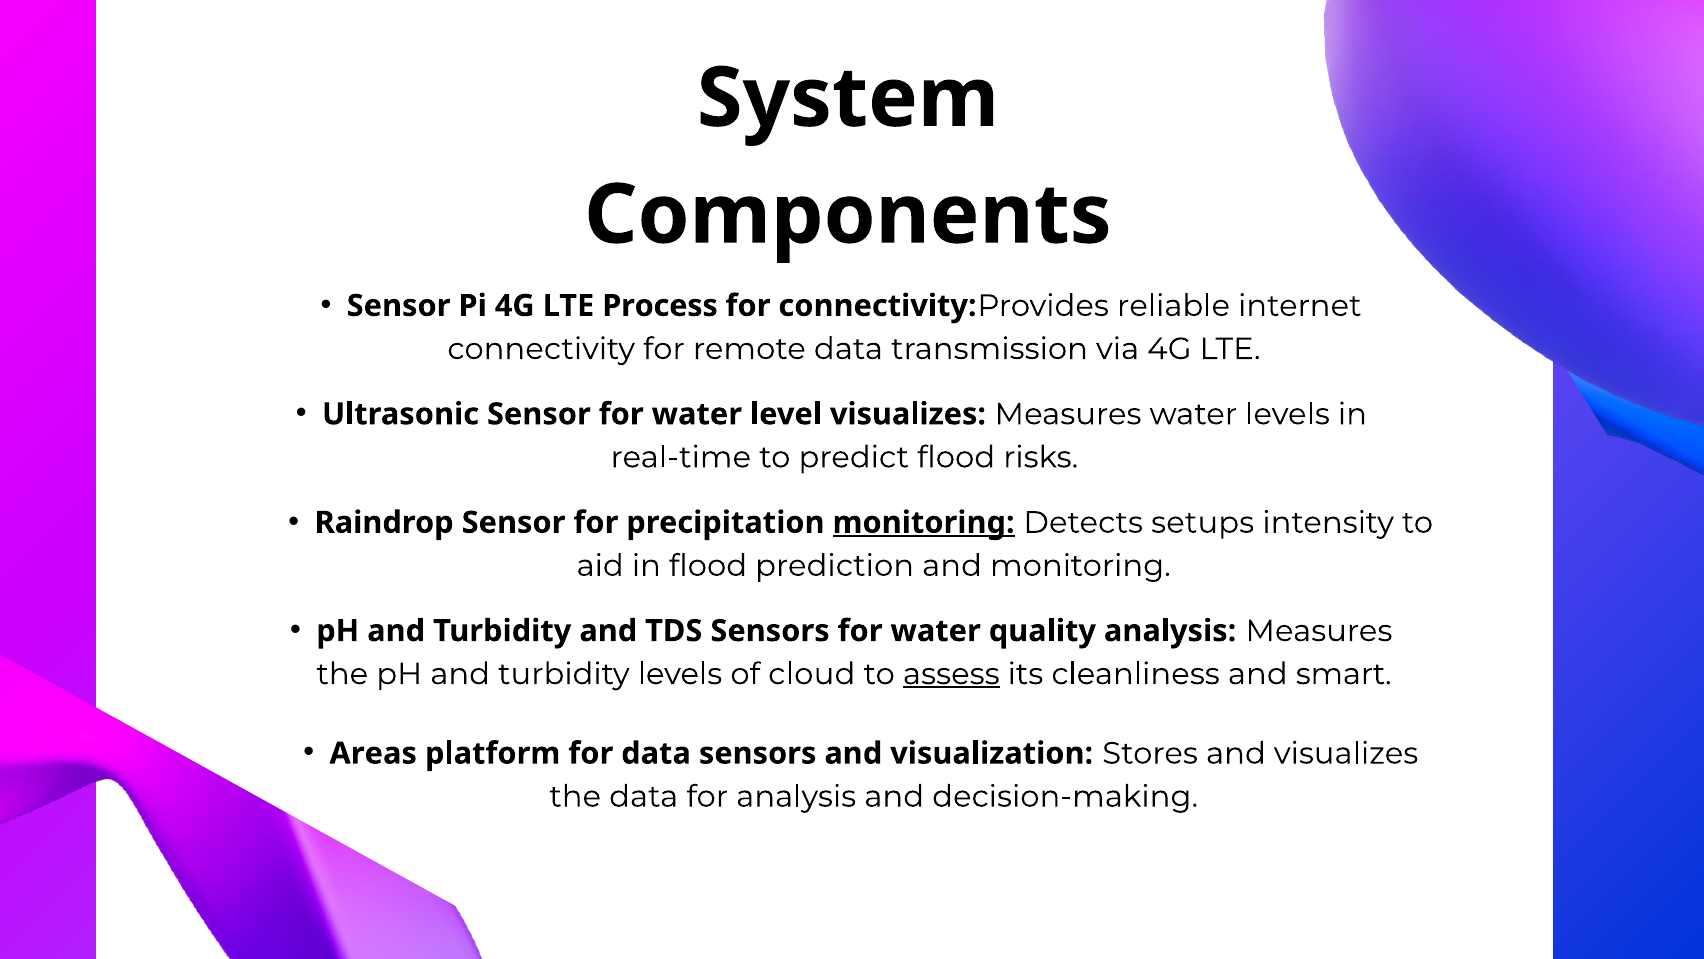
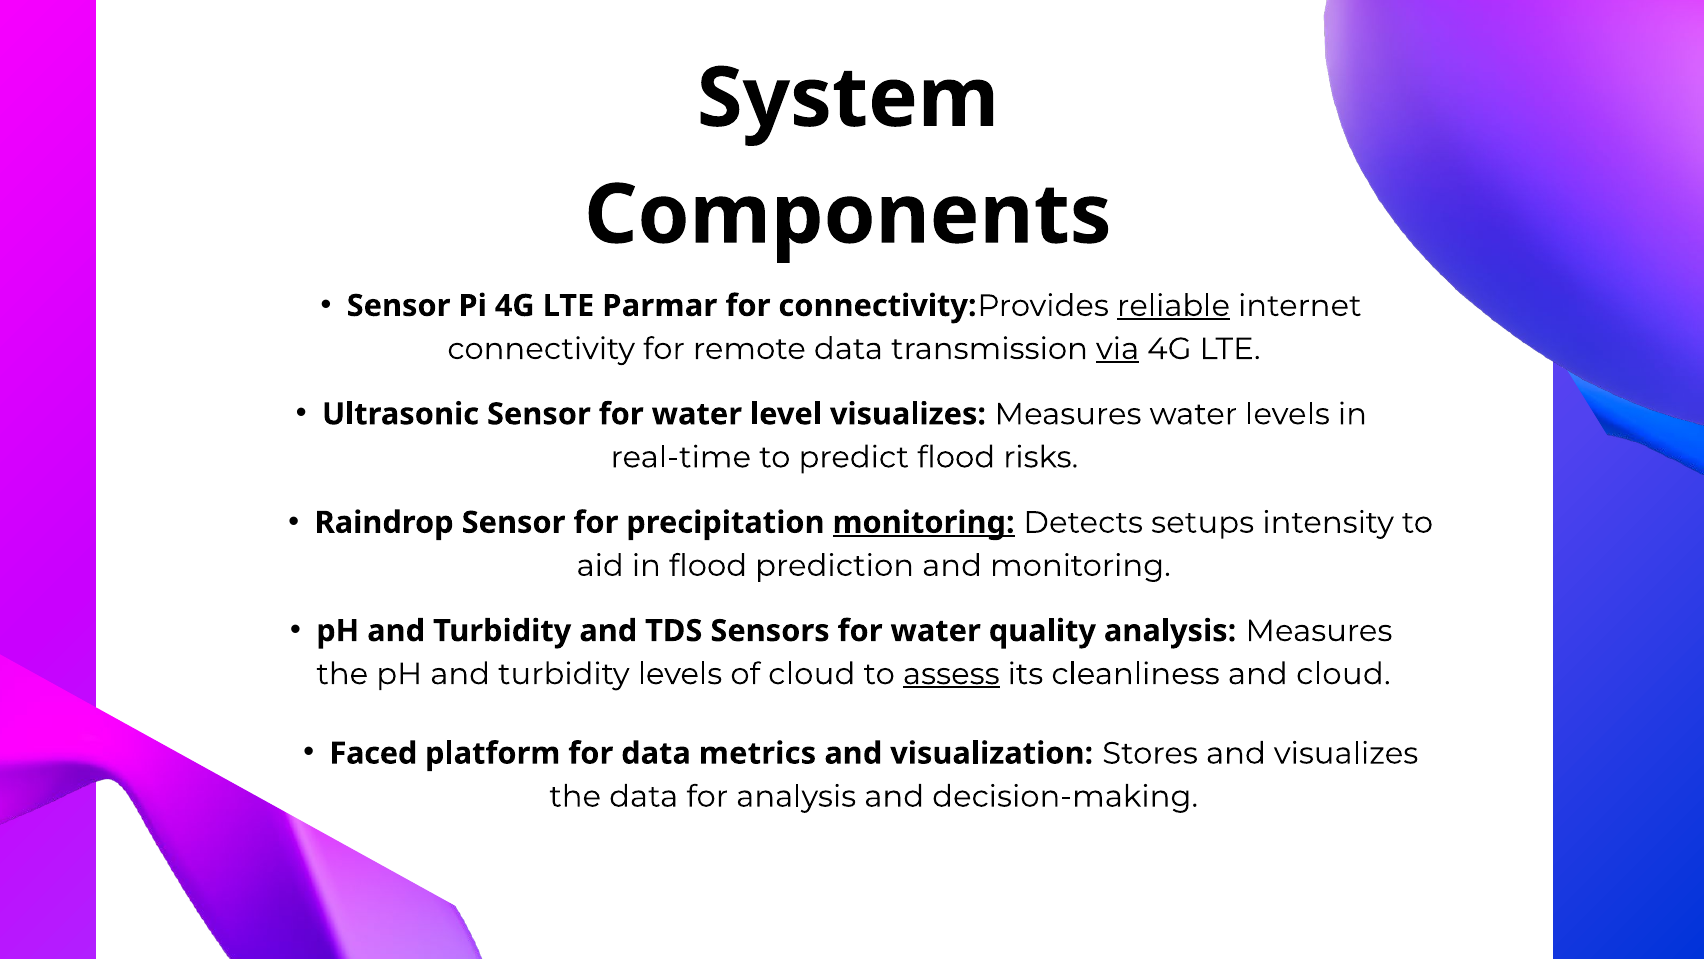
Process: Process -> Parmar
reliable underline: none -> present
via underline: none -> present
and smart: smart -> cloud
Areas: Areas -> Faced
data sensors: sensors -> metrics
